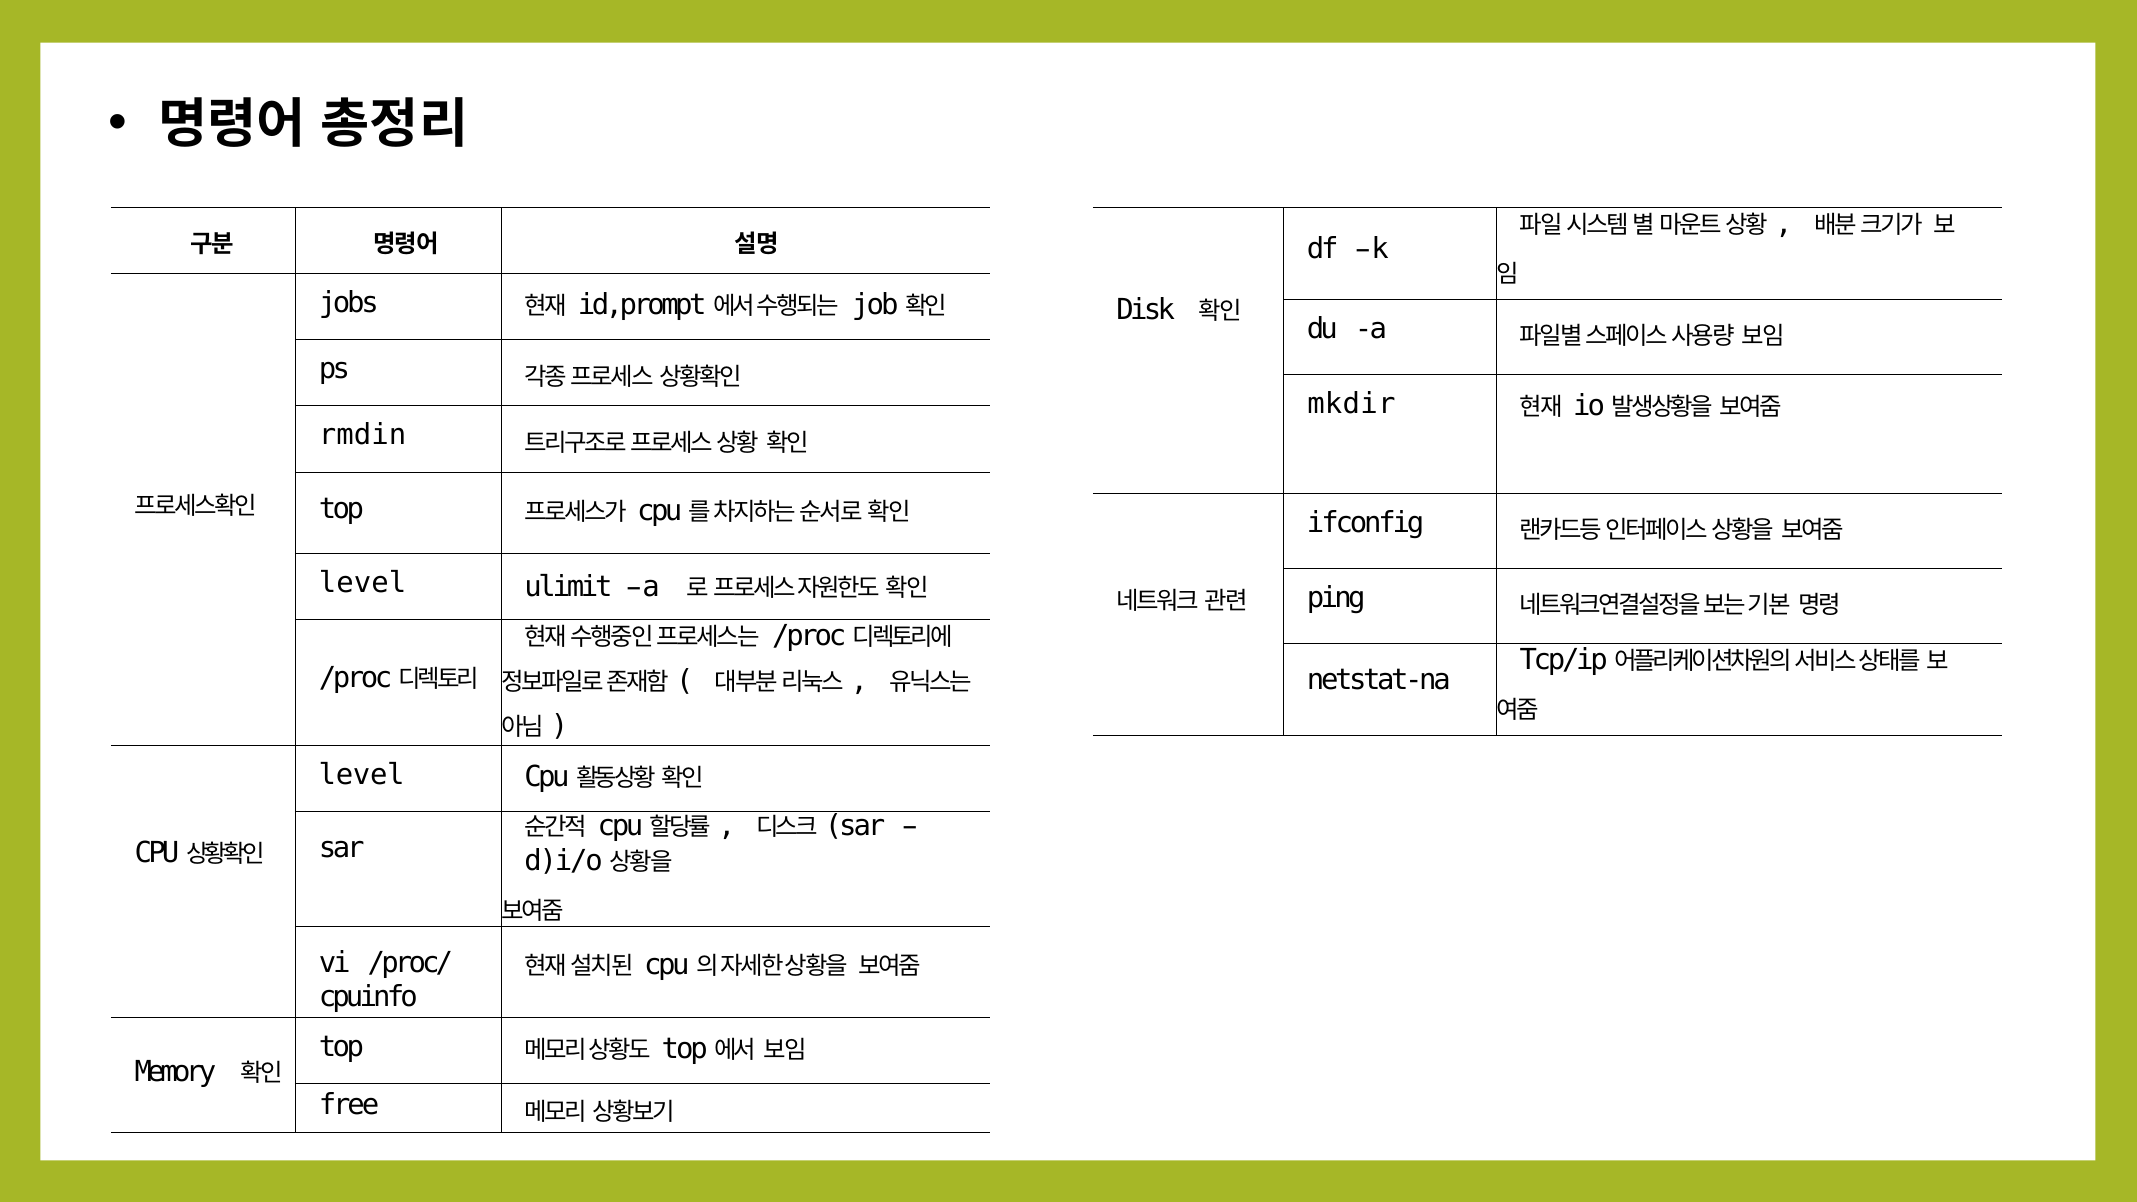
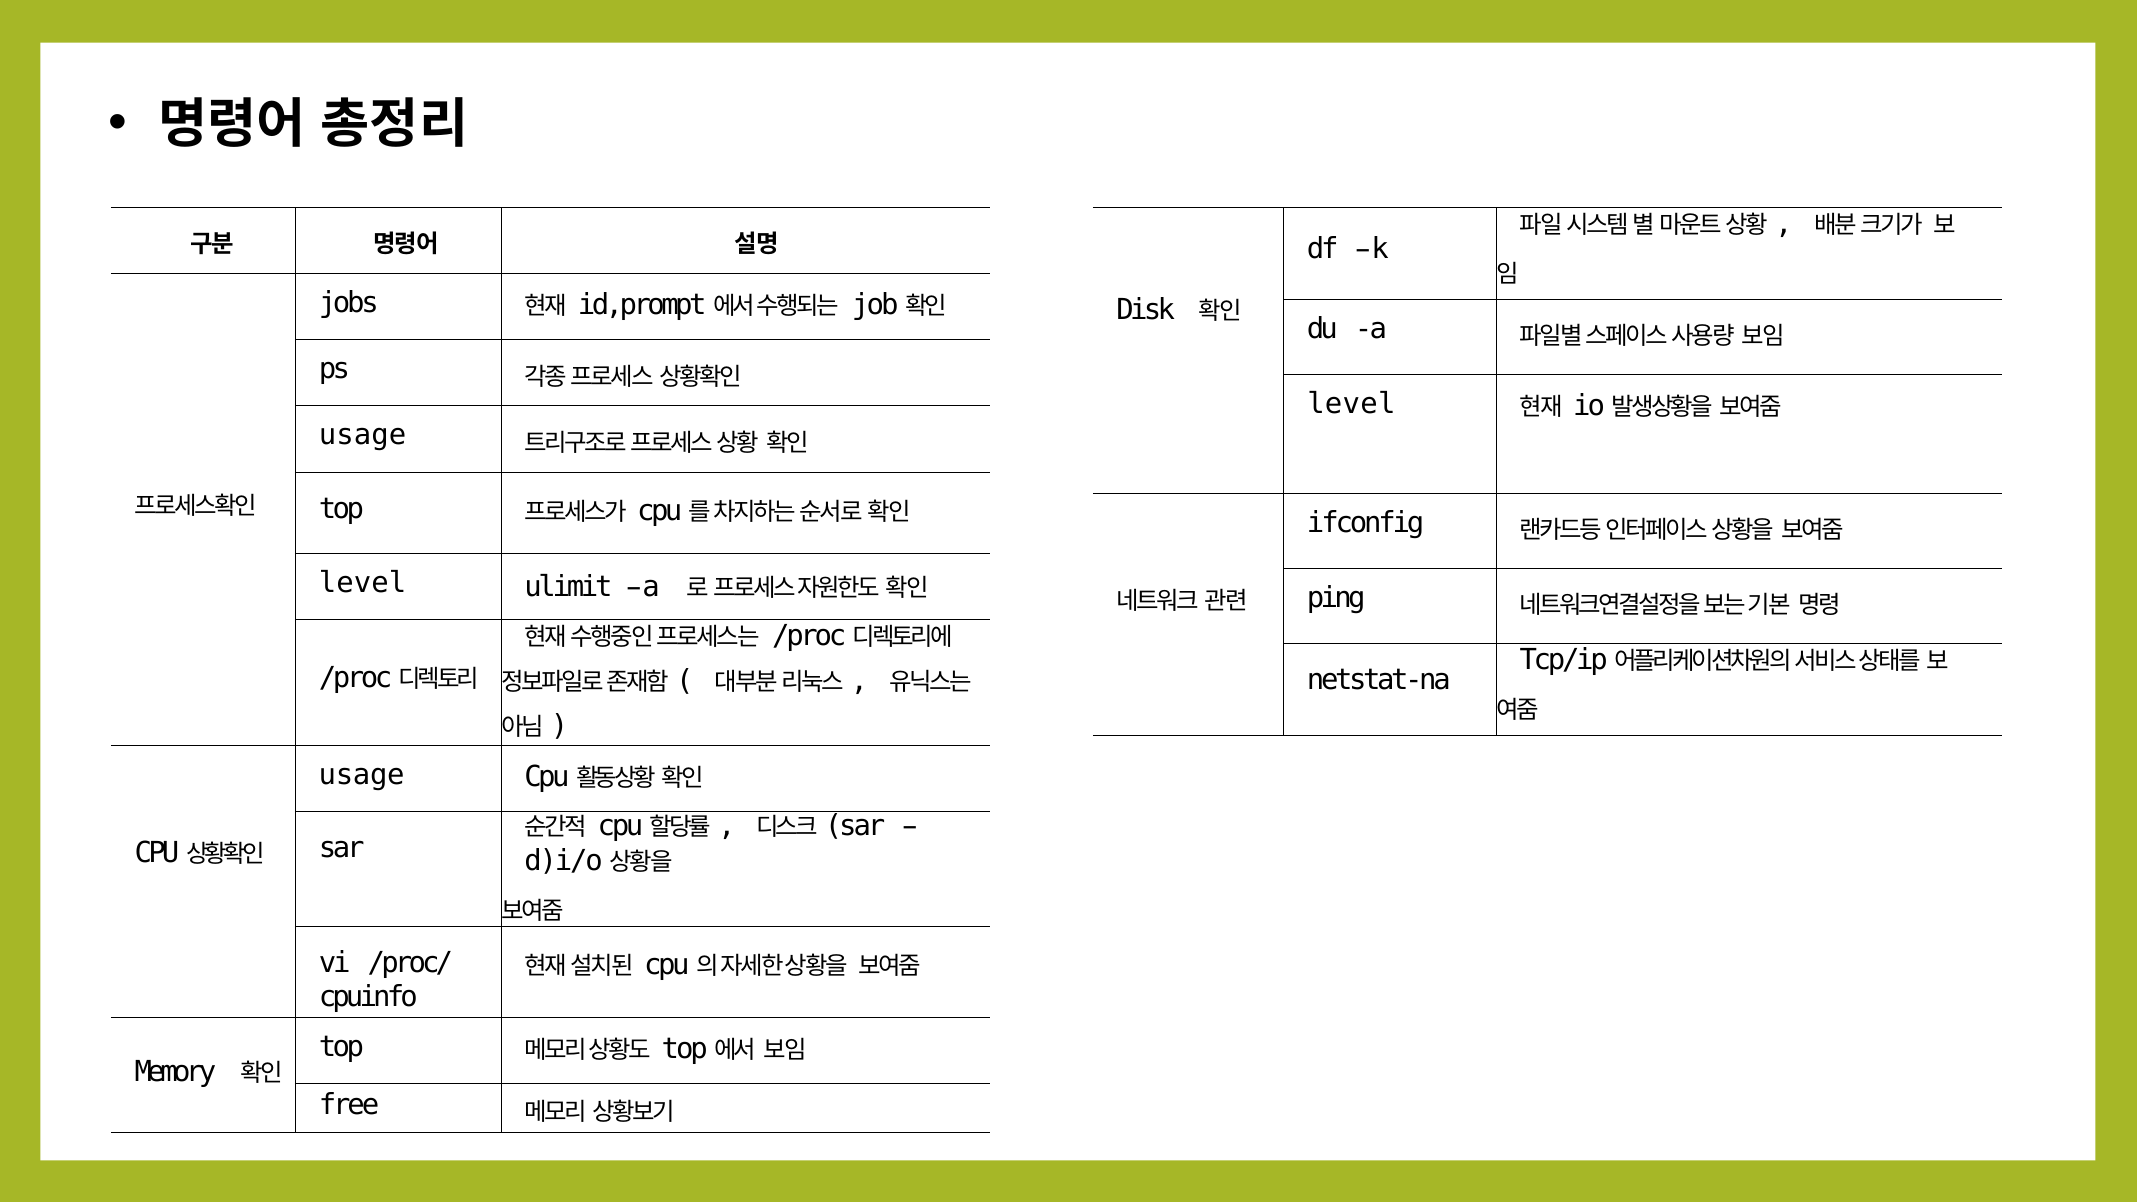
mkdir at (1351, 404): mkdir -> level
rmdin at (363, 435): rmdin -> usage
level at (362, 775): level -> usage
